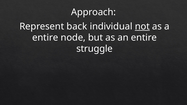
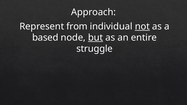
back: back -> from
entire at (45, 38): entire -> based
but underline: none -> present
